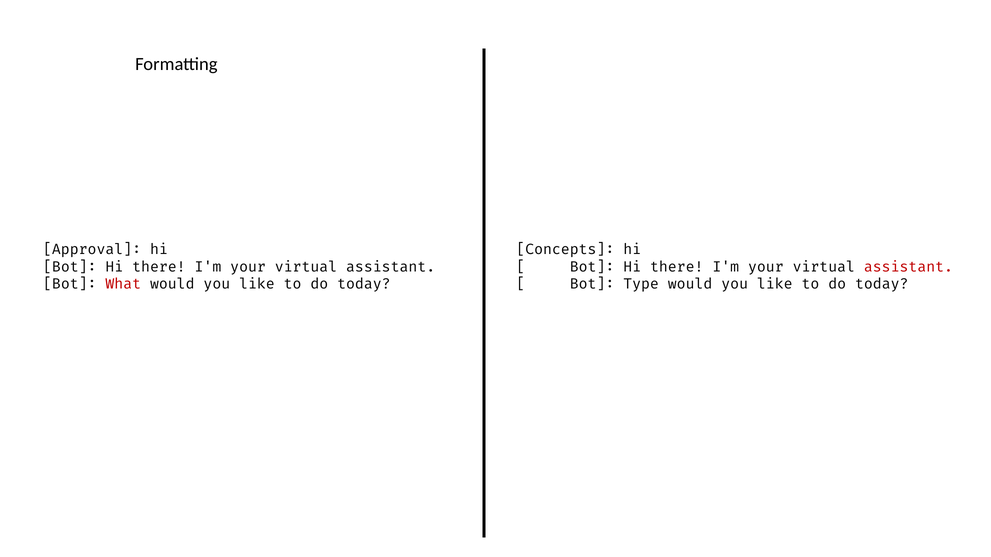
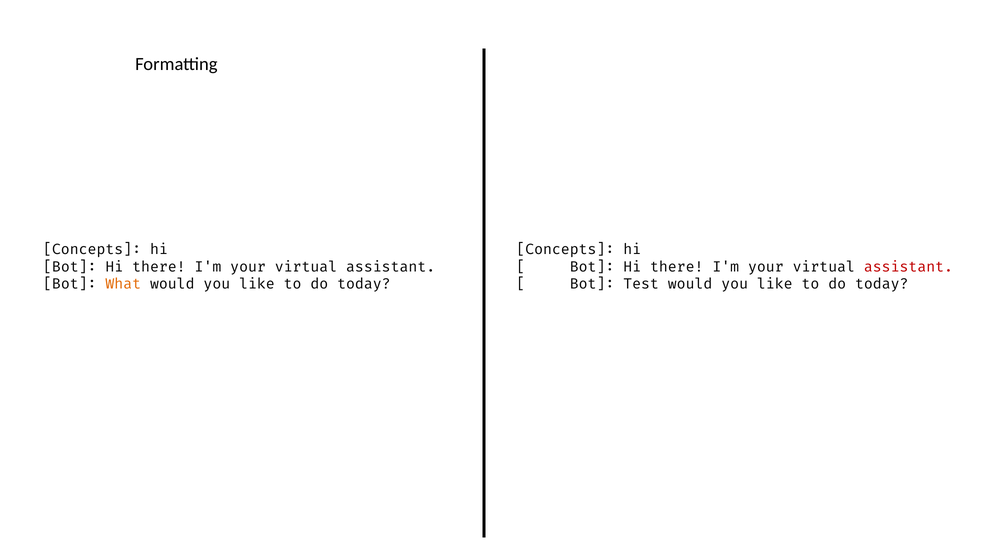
Approval at (92, 250): Approval -> Concepts
What colour: red -> orange
Type: Type -> Test
